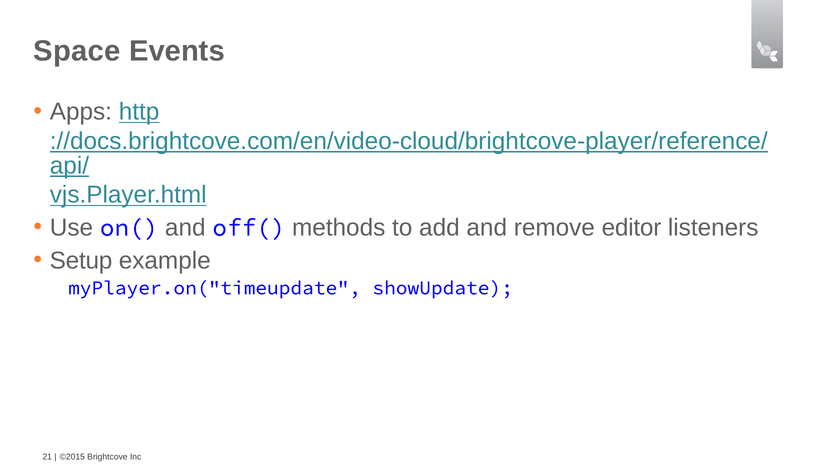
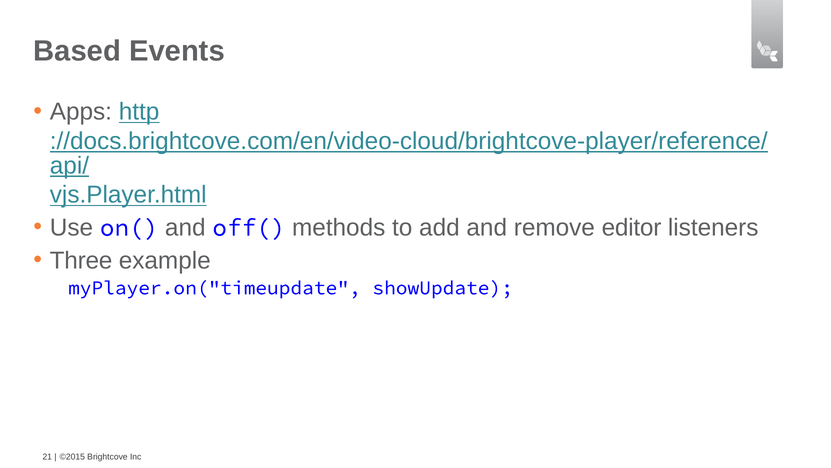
Space: Space -> Based
Setup: Setup -> Three
